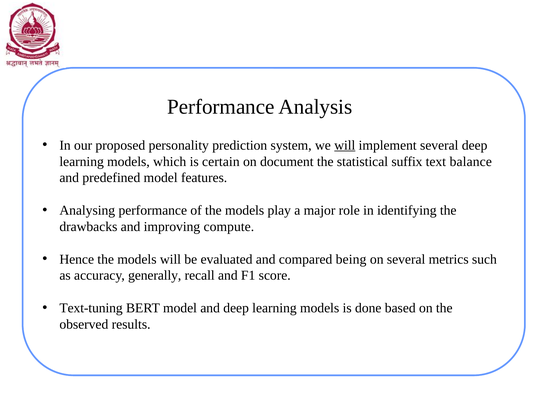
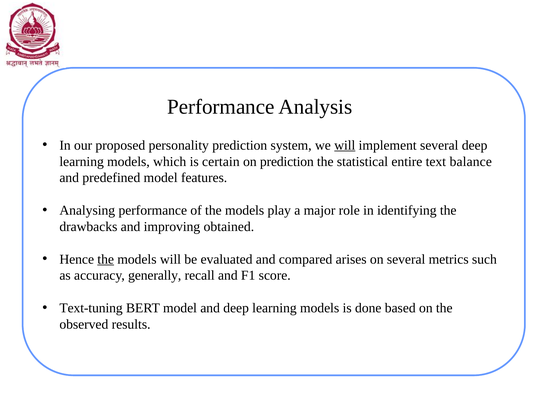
on document: document -> prediction
suffix: suffix -> entire
compute: compute -> obtained
the at (106, 259) underline: none -> present
being: being -> arises
